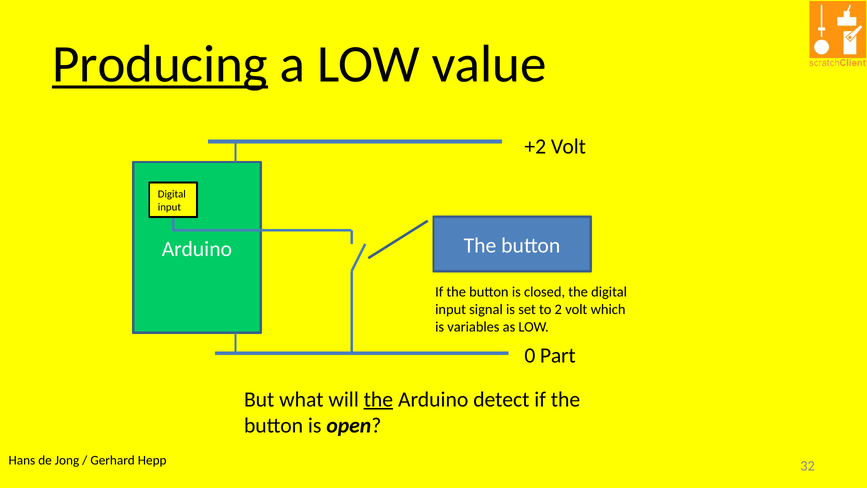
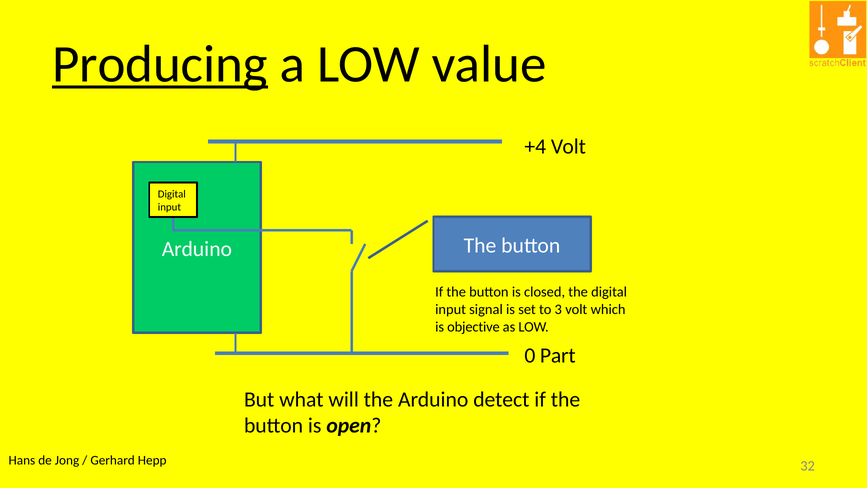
+2: +2 -> +4
2: 2 -> 3
variables: variables -> objective
the at (378, 399) underline: present -> none
